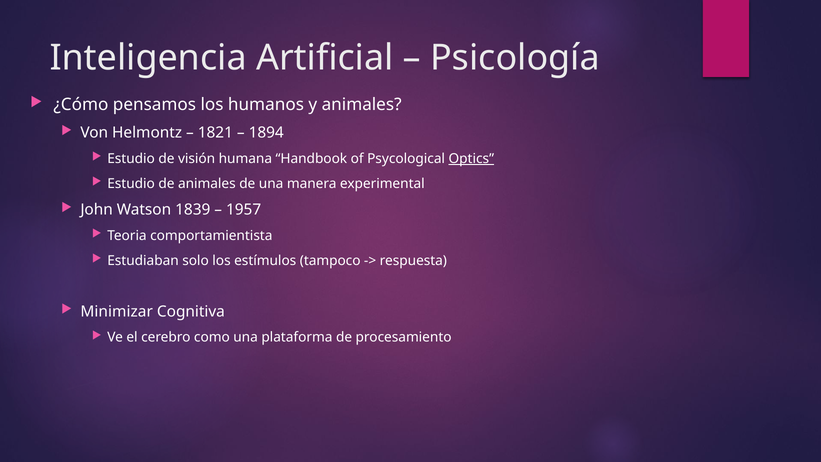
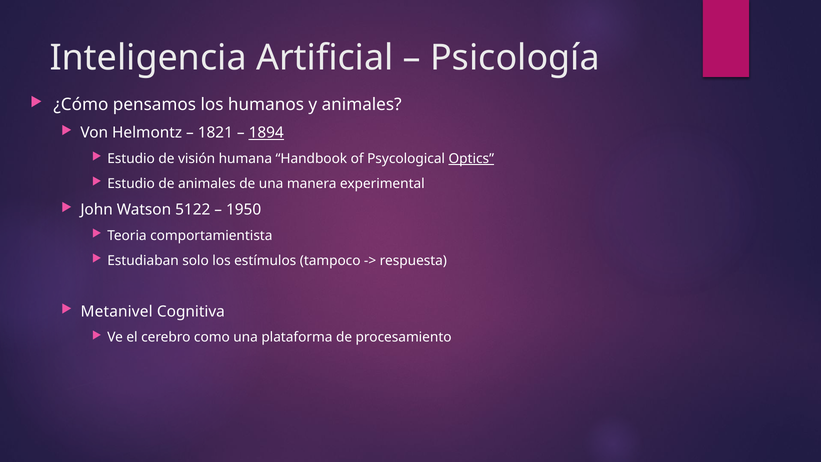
1894 underline: none -> present
1839: 1839 -> 5122
1957: 1957 -> 1950
Minimizar: Minimizar -> Metanivel
